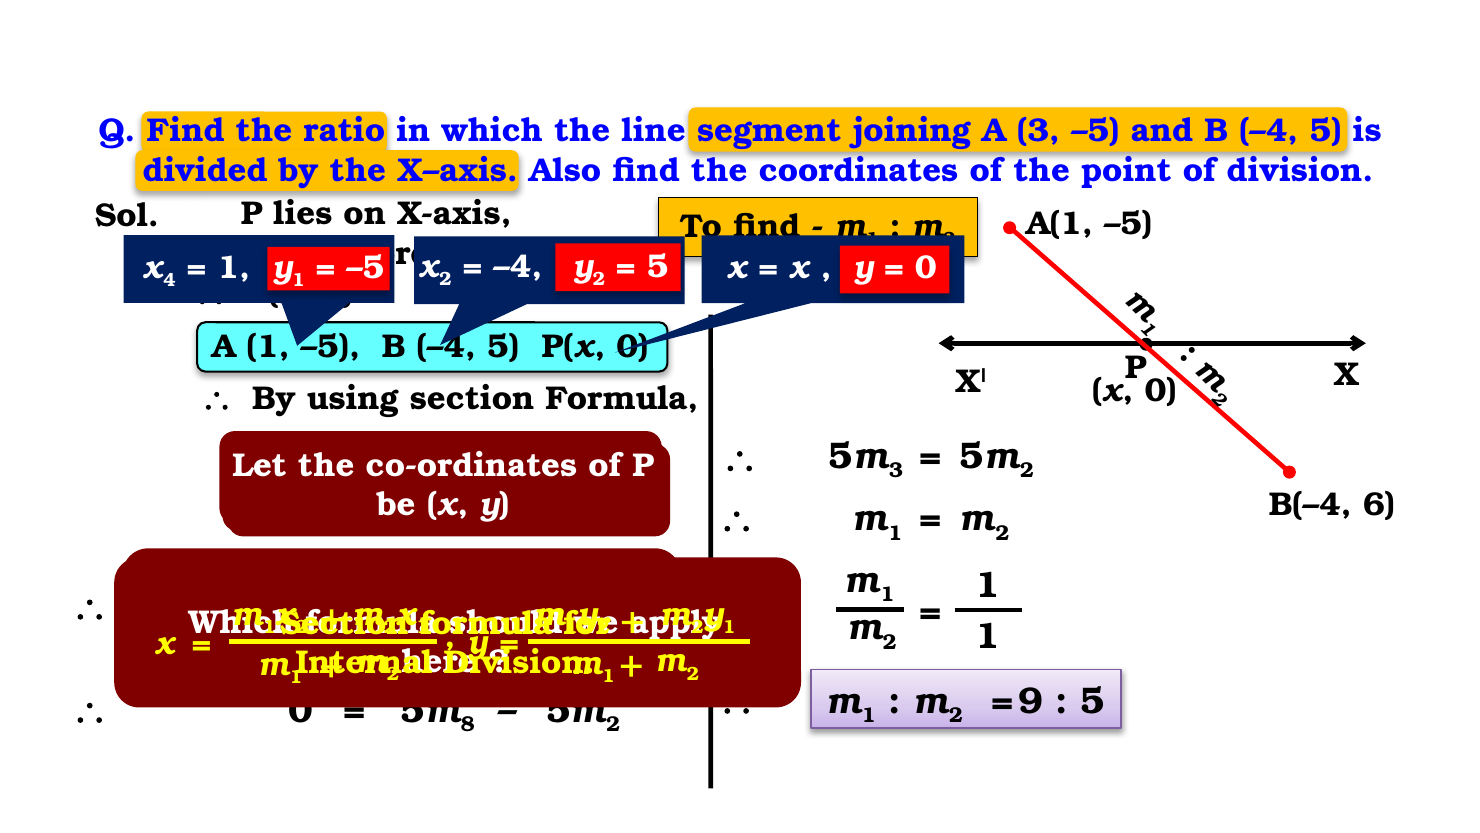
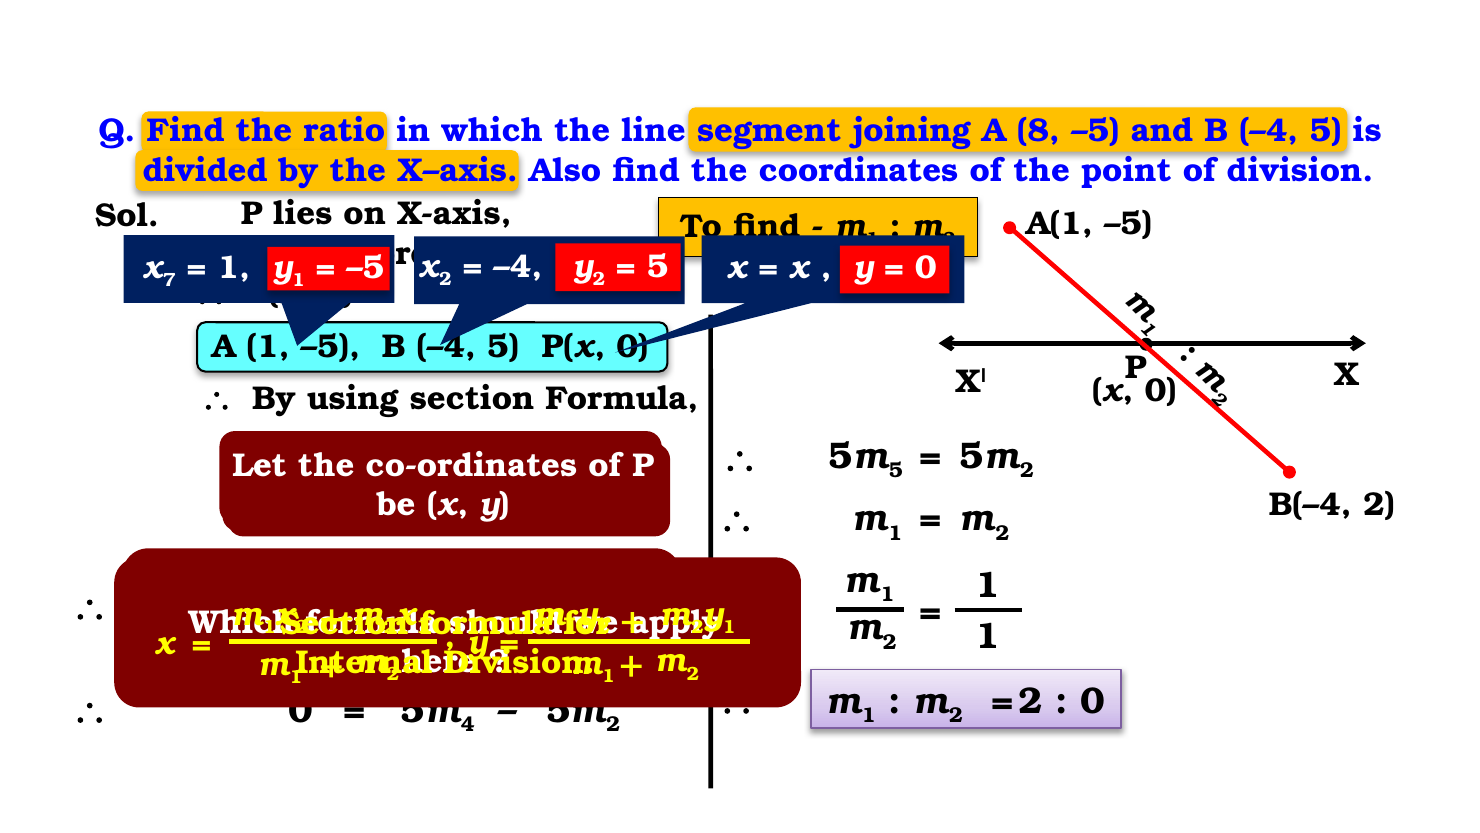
A 3: 3 -> 8
4: 4 -> 7
3 at (896, 470): 3 -> 5
B(–4 6: 6 -> 2
9 at (1031, 701): 9 -> 2
5 at (1093, 701): 5 -> 0
8: 8 -> 4
